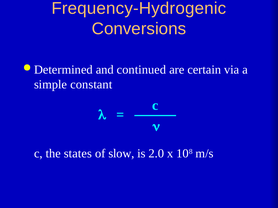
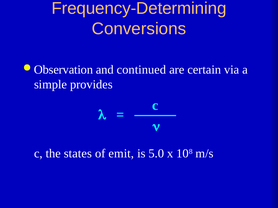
Frequency-Hydrogenic: Frequency-Hydrogenic -> Frequency-Determining
Determined: Determined -> Observation
constant: constant -> provides
slow: slow -> emit
2.0: 2.0 -> 5.0
